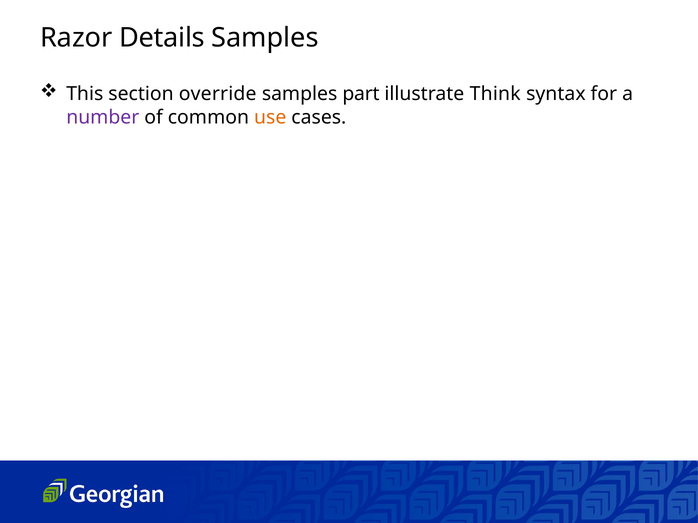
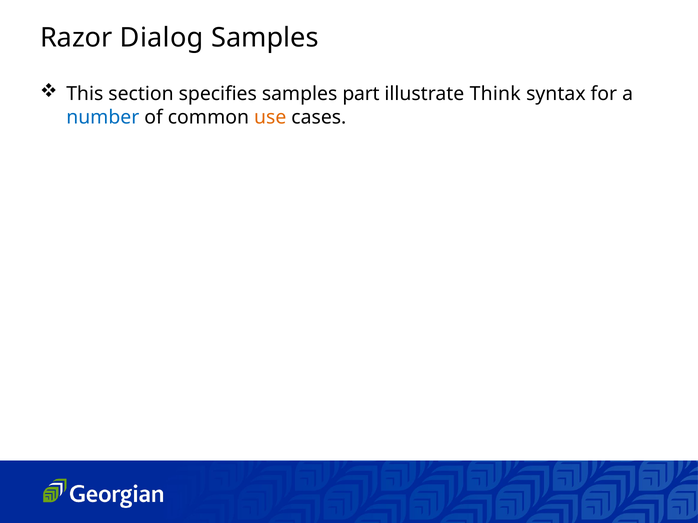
Details: Details -> Dialog
override: override -> specifies
number colour: purple -> blue
